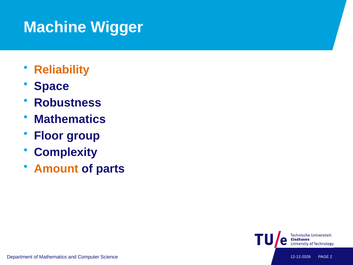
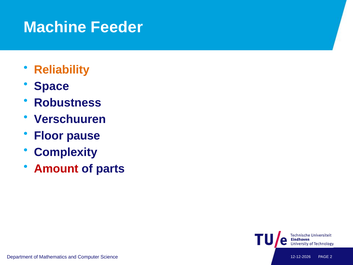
Wigger: Wigger -> Feeder
Mathematics at (70, 119): Mathematics -> Verschuuren
group: group -> pause
Amount colour: orange -> red
